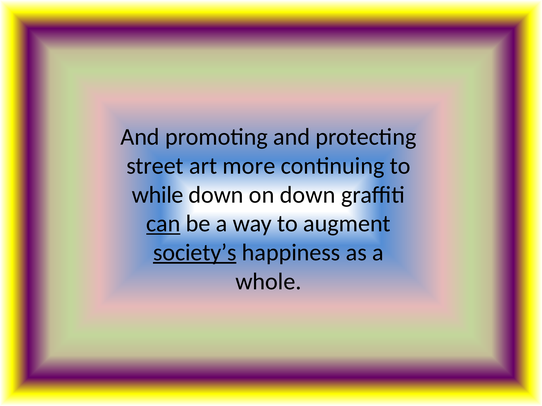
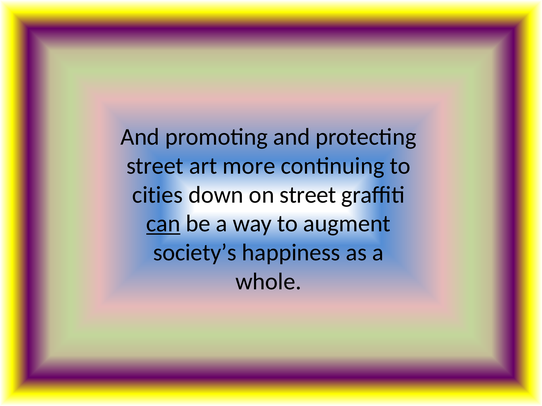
while: while -> cities
on down: down -> street
society’s underline: present -> none
